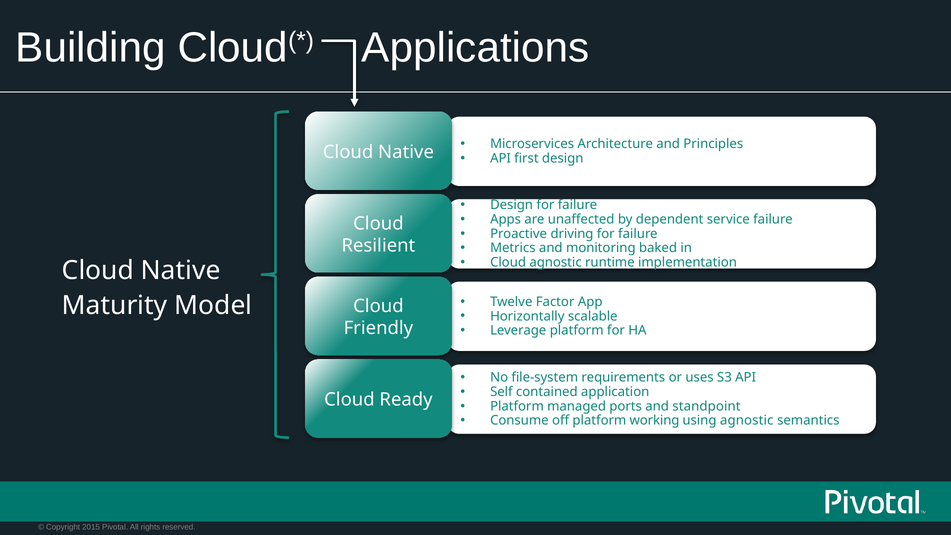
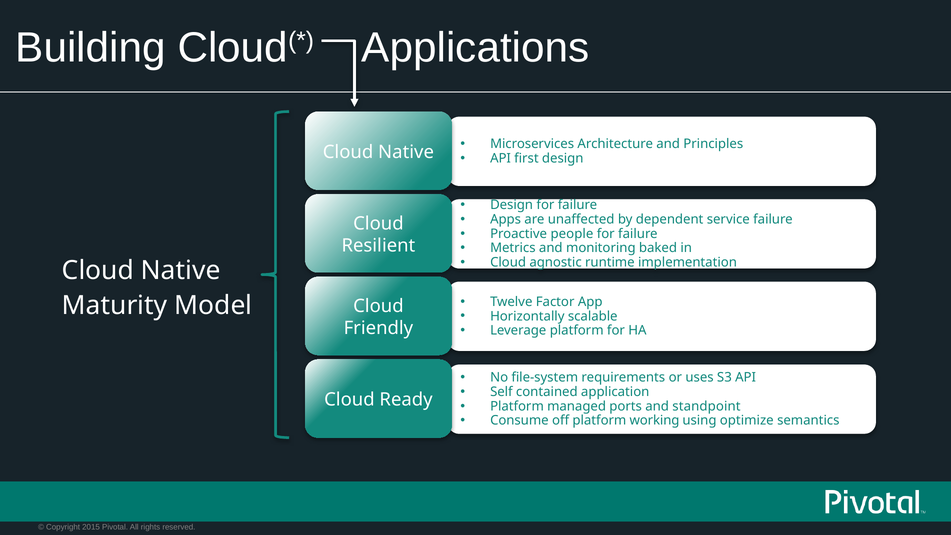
driving: driving -> people
using agnostic: agnostic -> optimize
